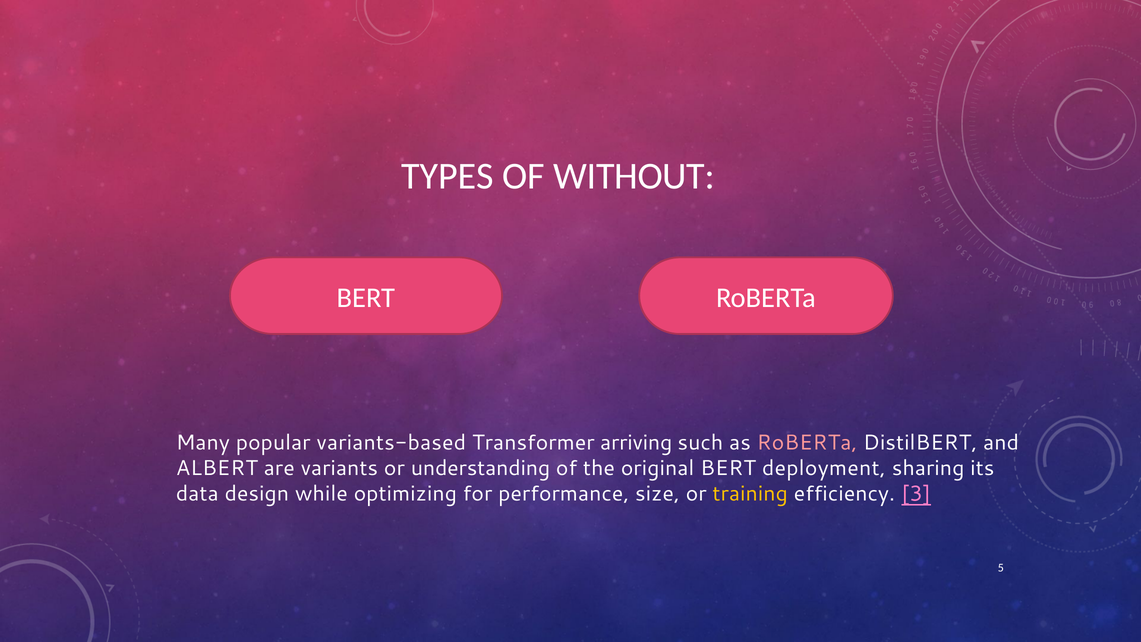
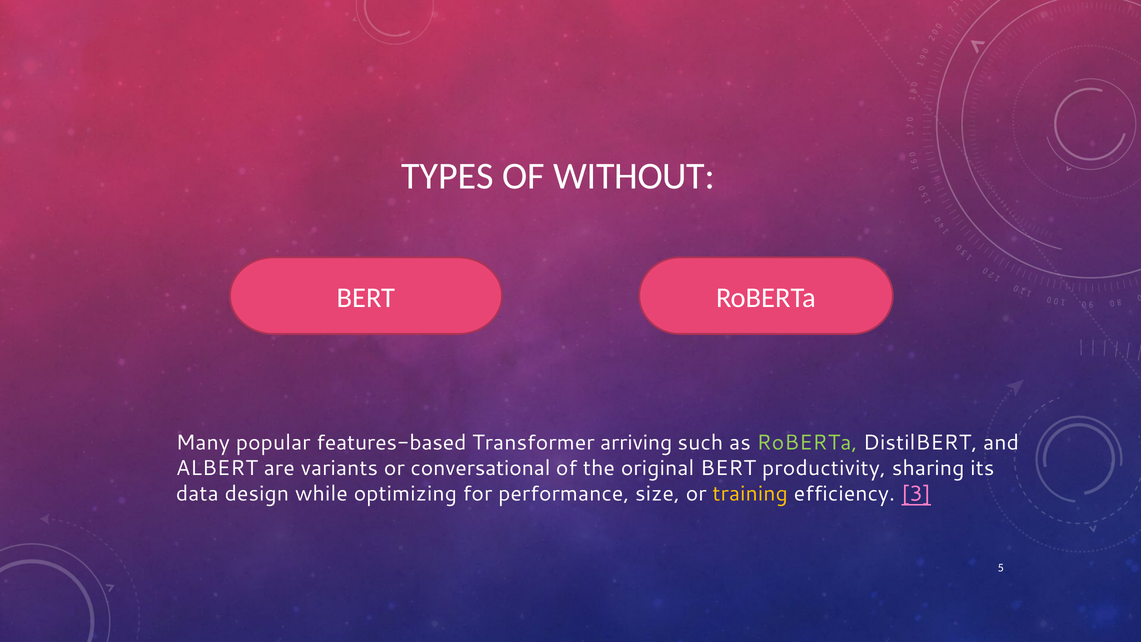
variants-based: variants-based -> features-based
RoBERTa at (807, 442) colour: pink -> light green
understanding: understanding -> conversational
deployment: deployment -> productivity
